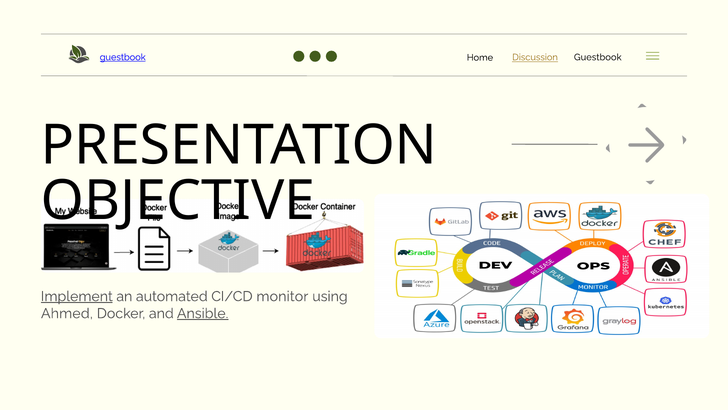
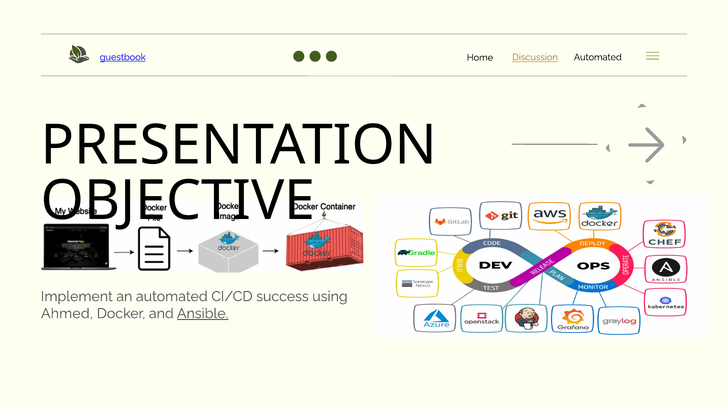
Discussion Guestbook: Guestbook -> Automated
Implement underline: present -> none
monitor: monitor -> success
